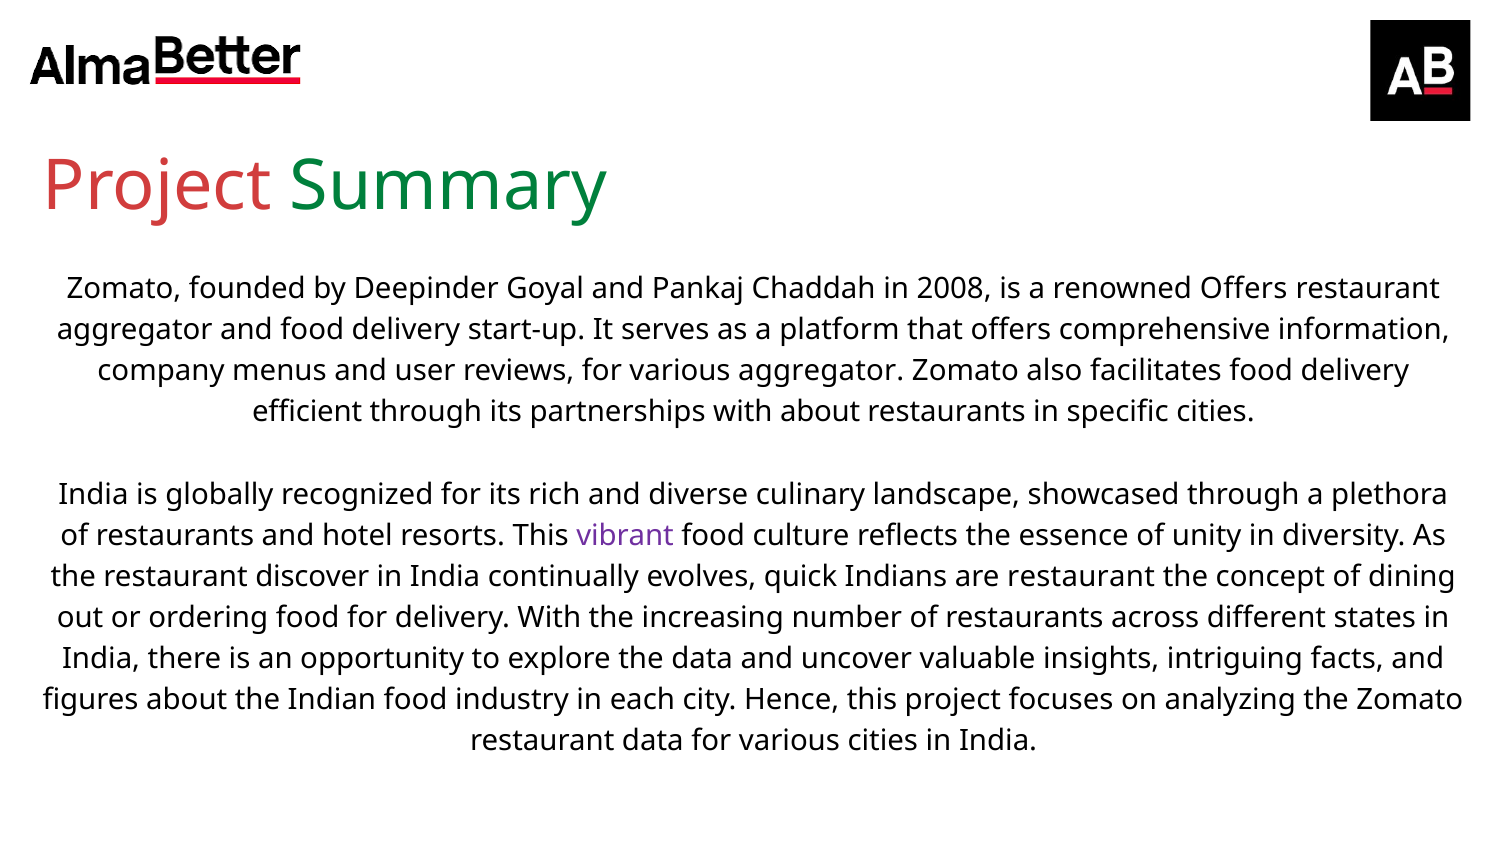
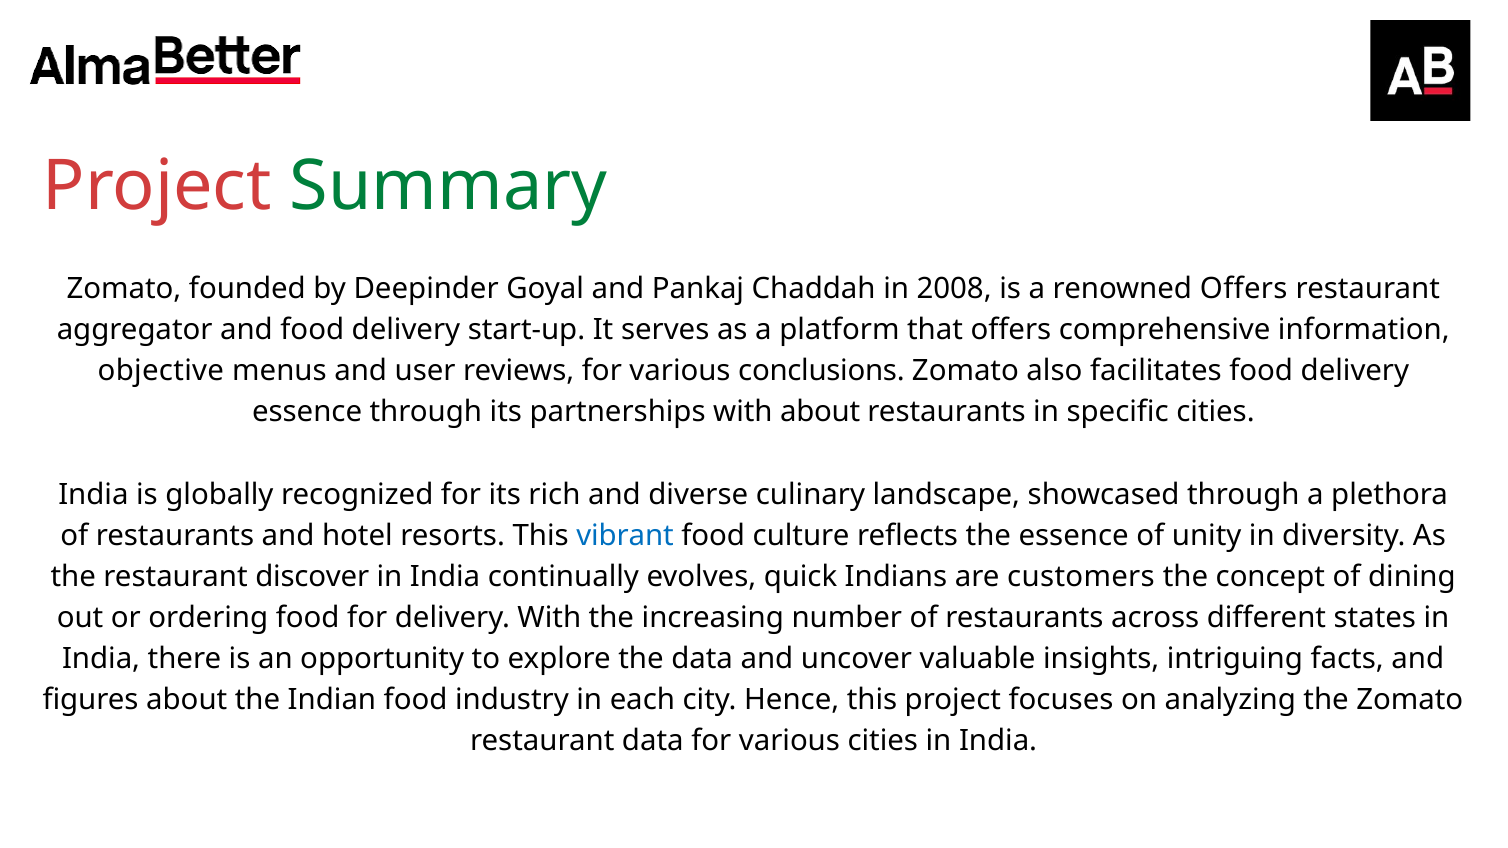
company: company -> objective
various aggregator: aggregator -> conclusions
efficient at (307, 412): efficient -> essence
vibrant colour: purple -> blue
are restaurant: restaurant -> customers
